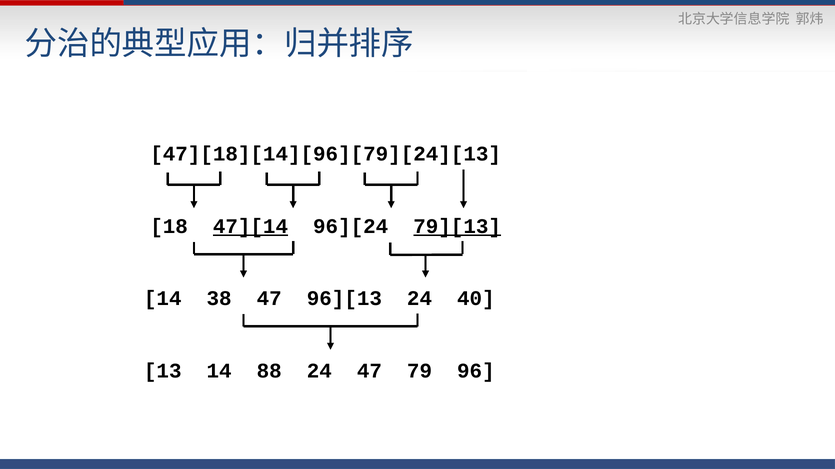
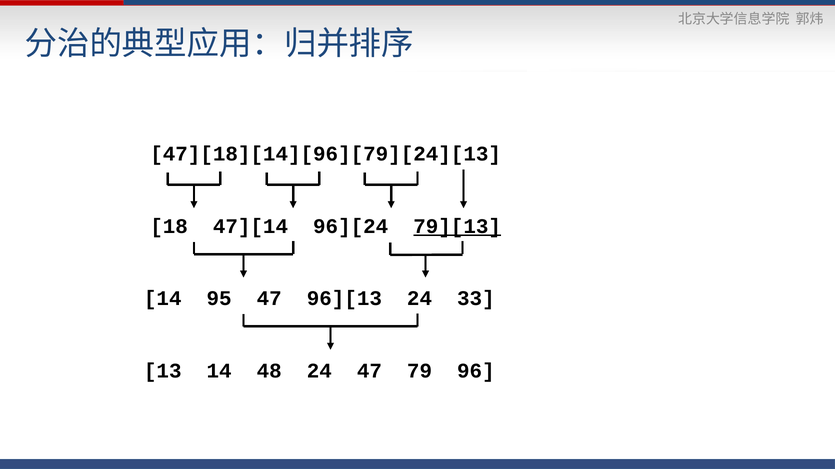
47][14 underline: present -> none
38: 38 -> 95
40: 40 -> 33
88: 88 -> 48
